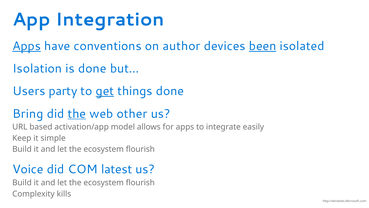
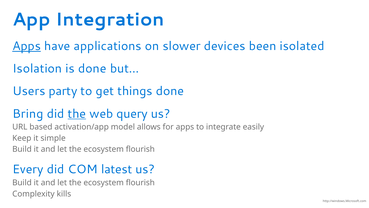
conventions: conventions -> applications
author: author -> slower
been underline: present -> none
get underline: present -> none
other: other -> query
Voice: Voice -> Every
